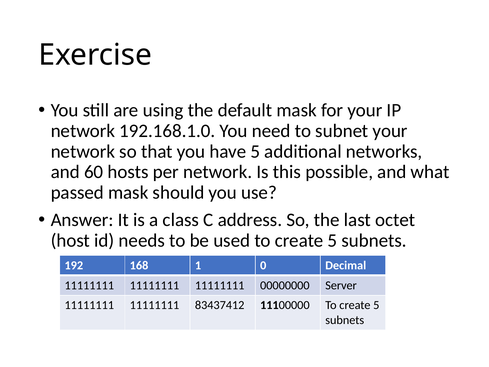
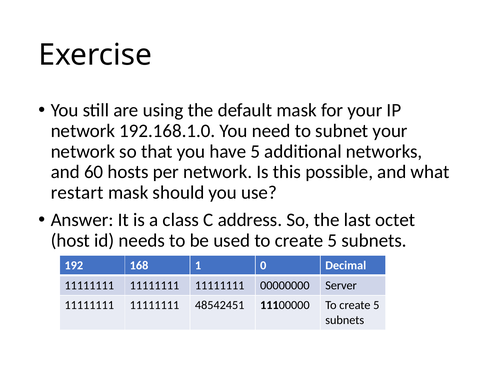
passed: passed -> restart
83437412: 83437412 -> 48542451
